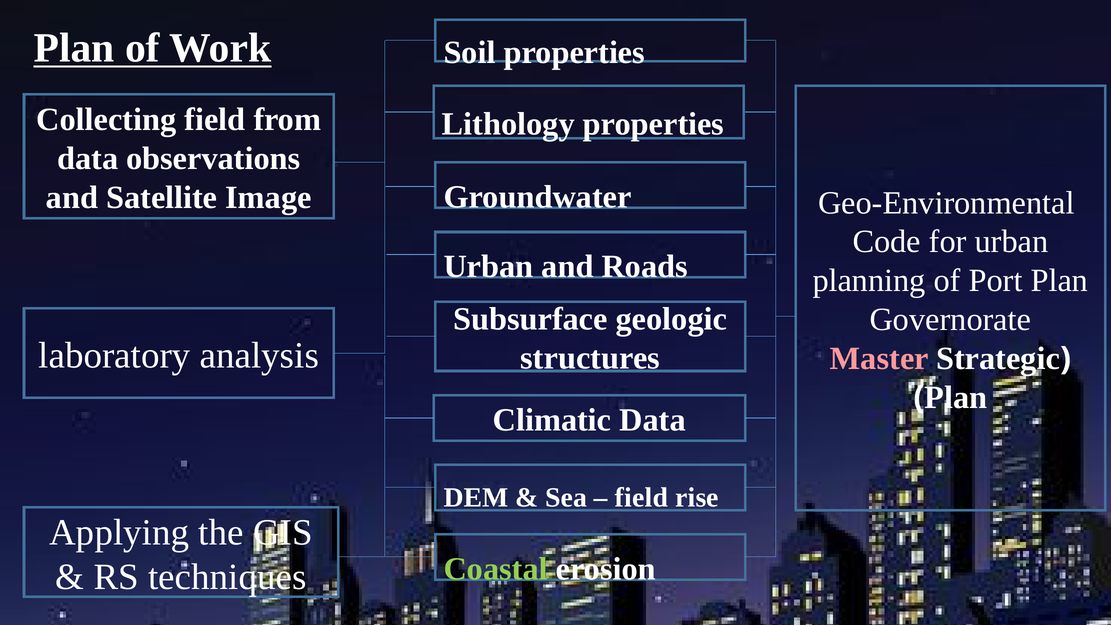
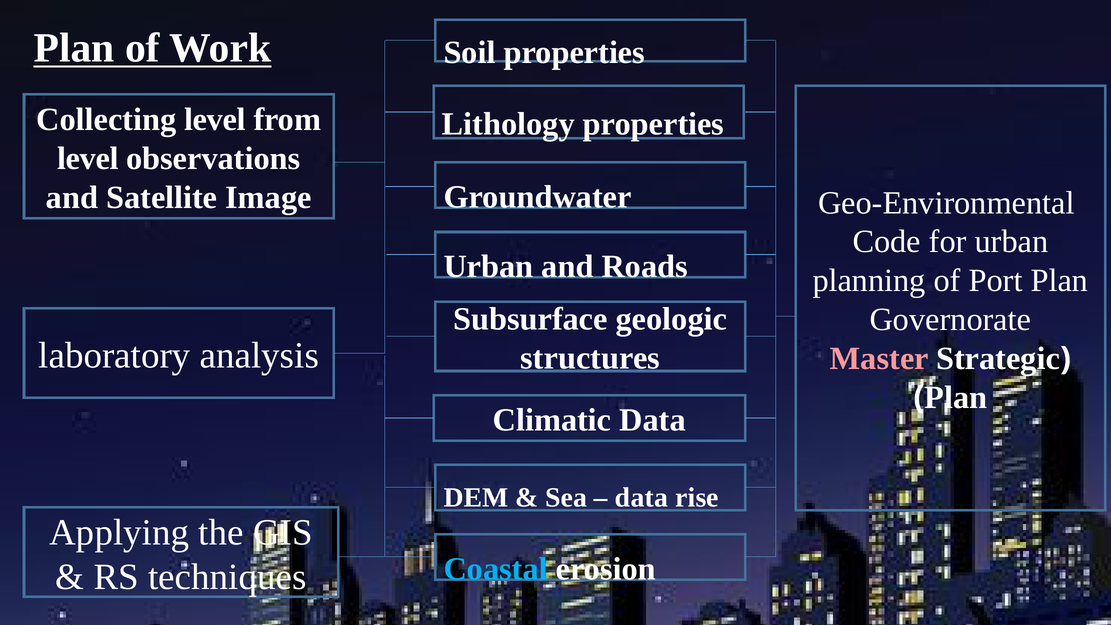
Collecting field: field -> level
data at (88, 159): data -> level
field at (642, 498): field -> data
Coastal colour: light green -> light blue
